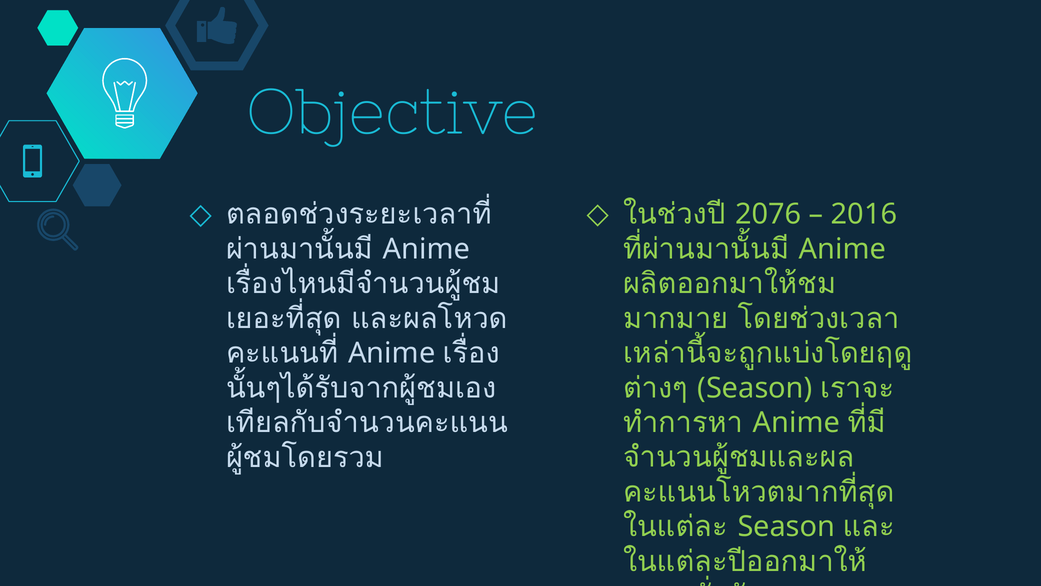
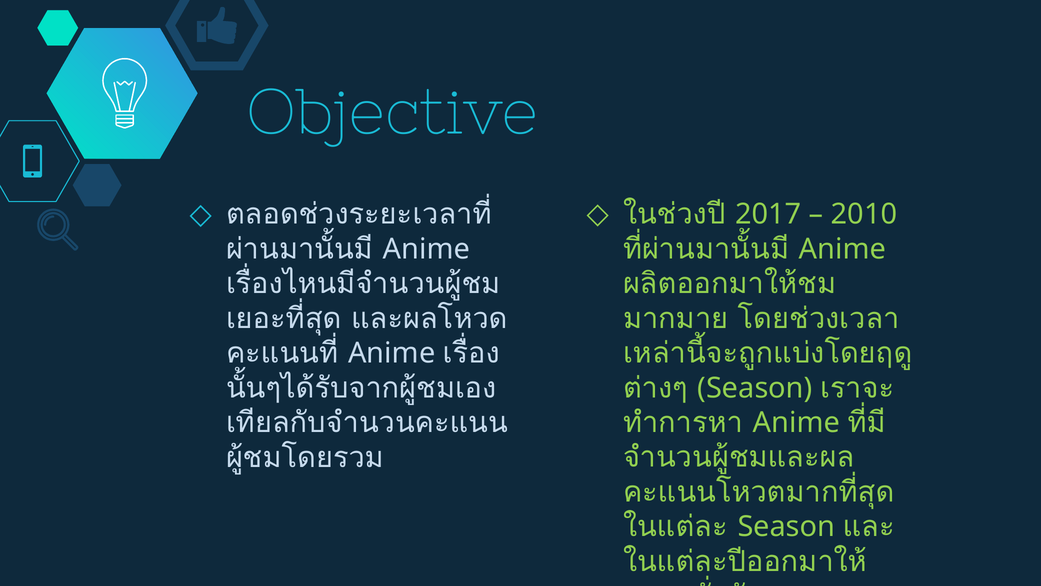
2076: 2076 -> 2017
2016: 2016 -> 2010
